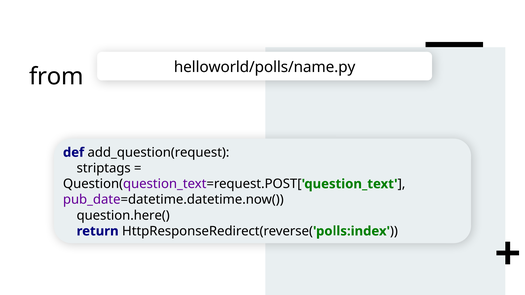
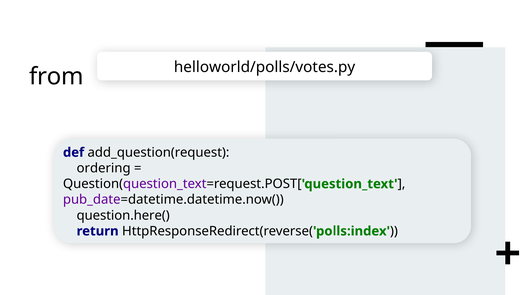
helloworld/polls/name.py: helloworld/polls/name.py -> helloworld/polls/votes.py
striptags: striptags -> ordering
